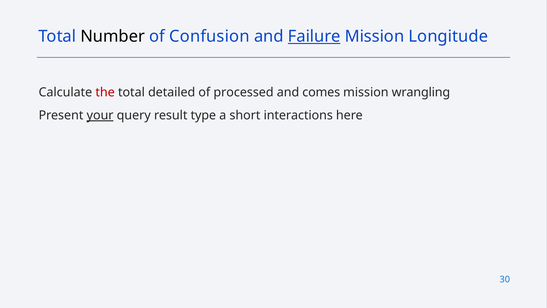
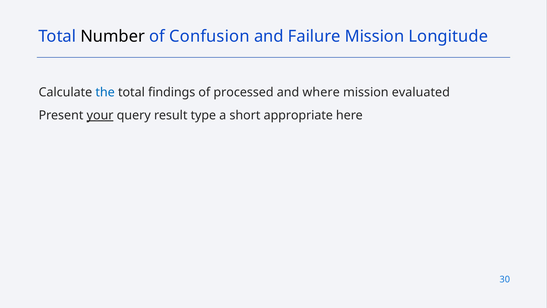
Failure underline: present -> none
the colour: red -> blue
detailed: detailed -> findings
comes: comes -> where
wrangling: wrangling -> evaluated
interactions: interactions -> appropriate
